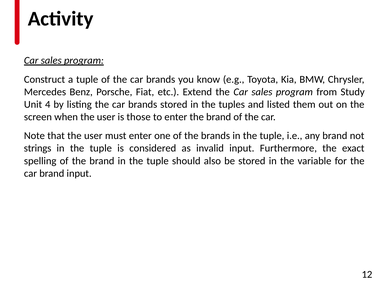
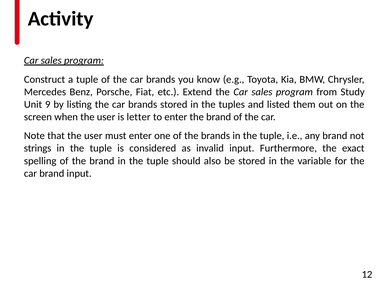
4: 4 -> 9
those: those -> letter
